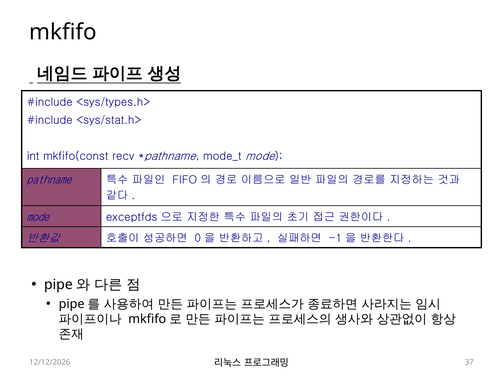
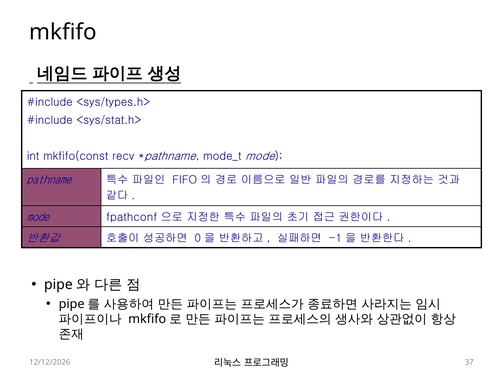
exceptfds: exceptfds -> fpathconf
